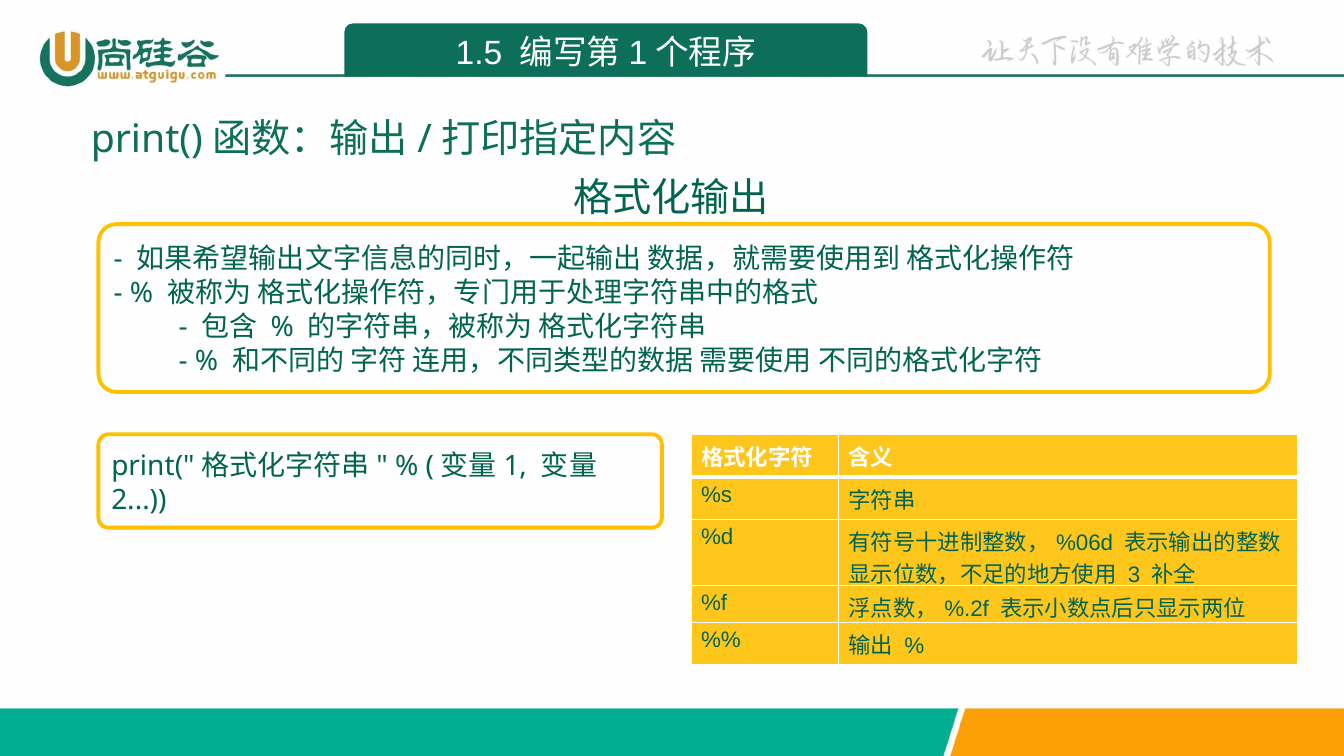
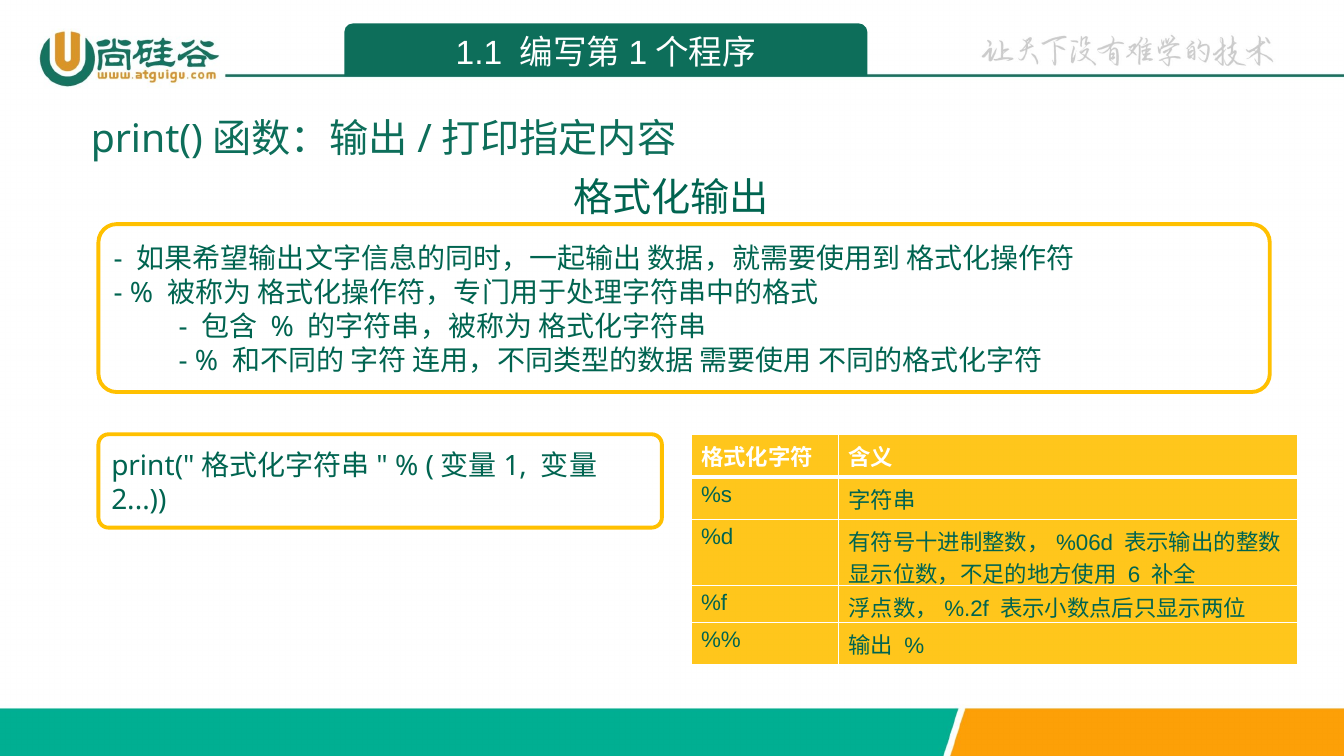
1.5: 1.5 -> 1.1
3: 3 -> 6
